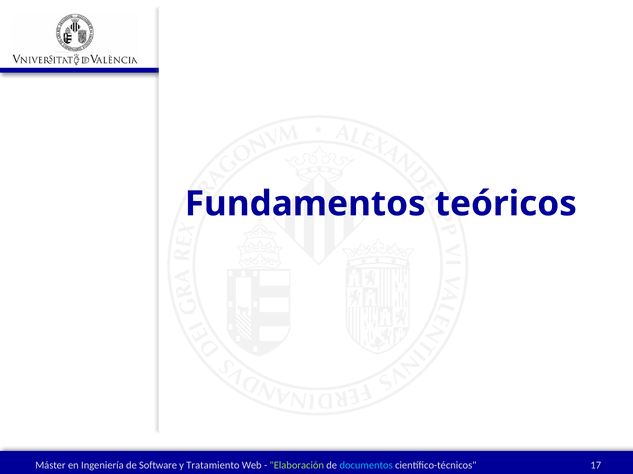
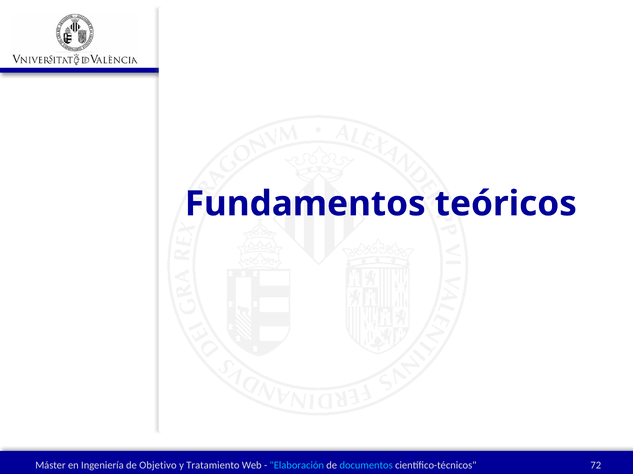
Software: Software -> Objetivo
Elaboración colour: light green -> light blue
17: 17 -> 72
